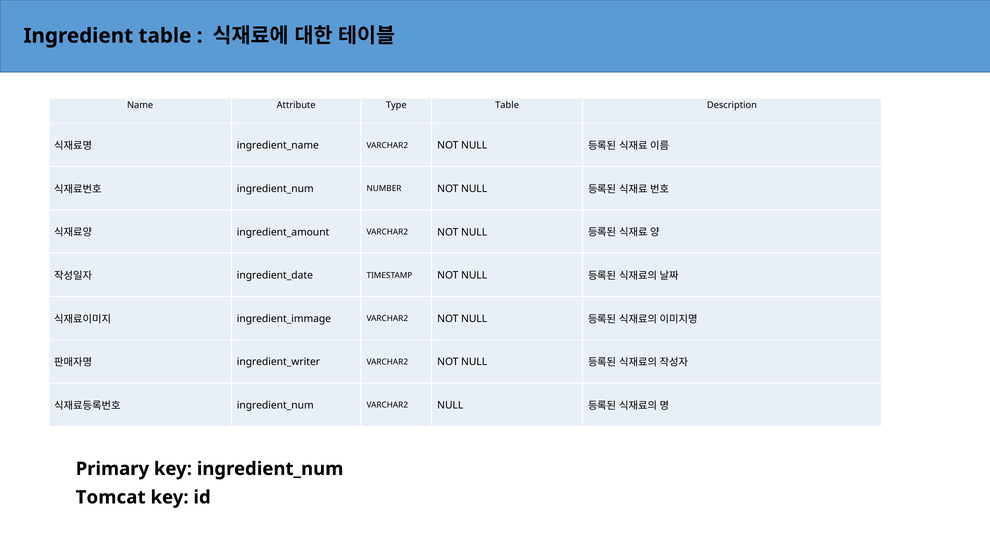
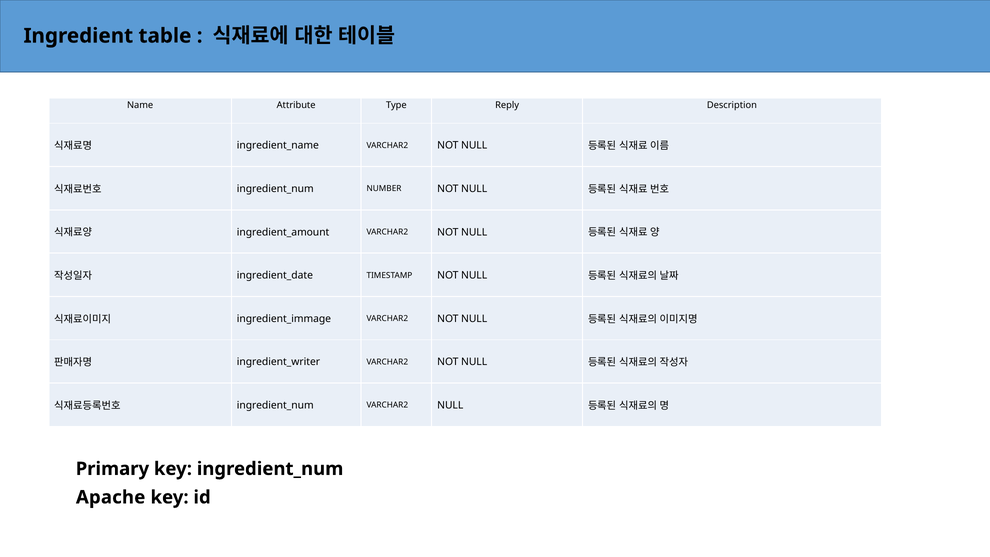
Type Table: Table -> Reply
Tomcat: Tomcat -> Apache
